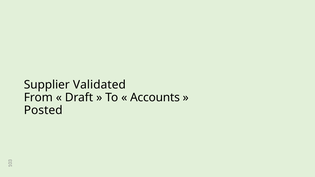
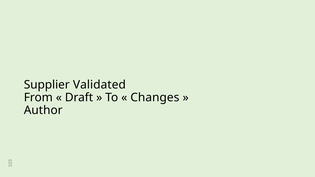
Accounts: Accounts -> Changes
Posted: Posted -> Author
